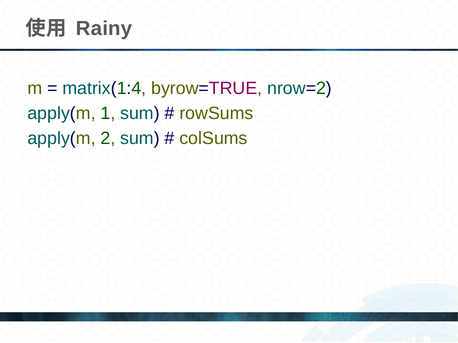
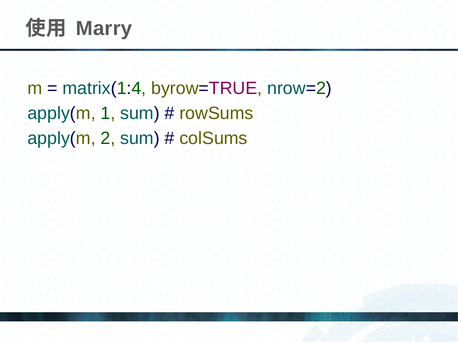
Rainy: Rainy -> Marry
